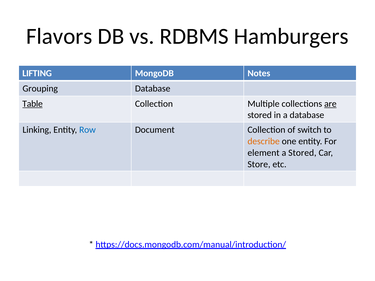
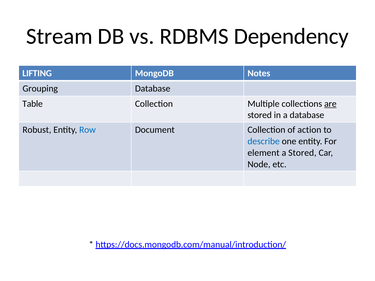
Flavors: Flavors -> Stream
Hamburgers: Hamburgers -> Dependency
Table underline: present -> none
Linking: Linking -> Robust
switch: switch -> action
describe colour: orange -> blue
Store: Store -> Node
